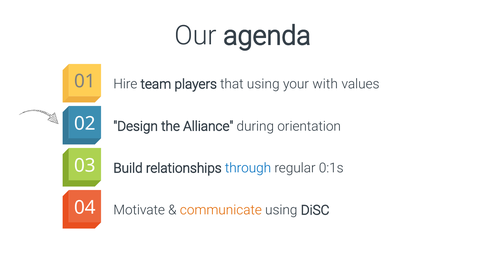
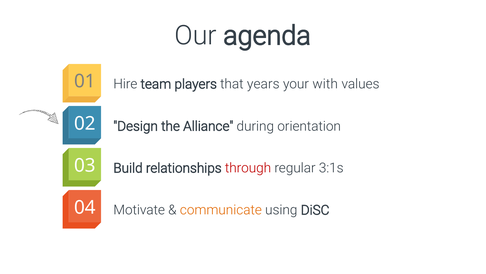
that using: using -> years
through colour: blue -> red
0:1s: 0:1s -> 3:1s
